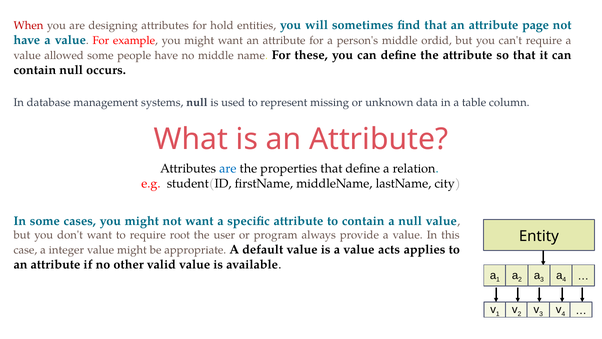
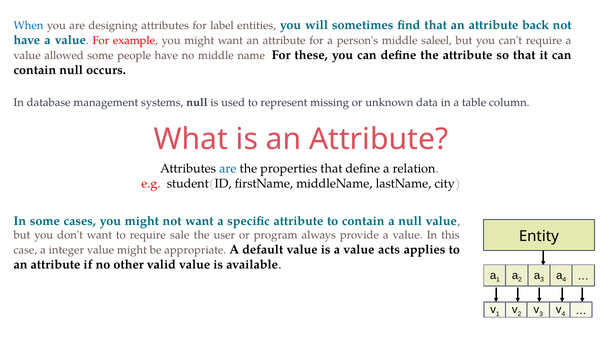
When colour: red -> blue
hold: hold -> label
page: page -> back
ordid: ordid -> saleel
root: root -> sale
